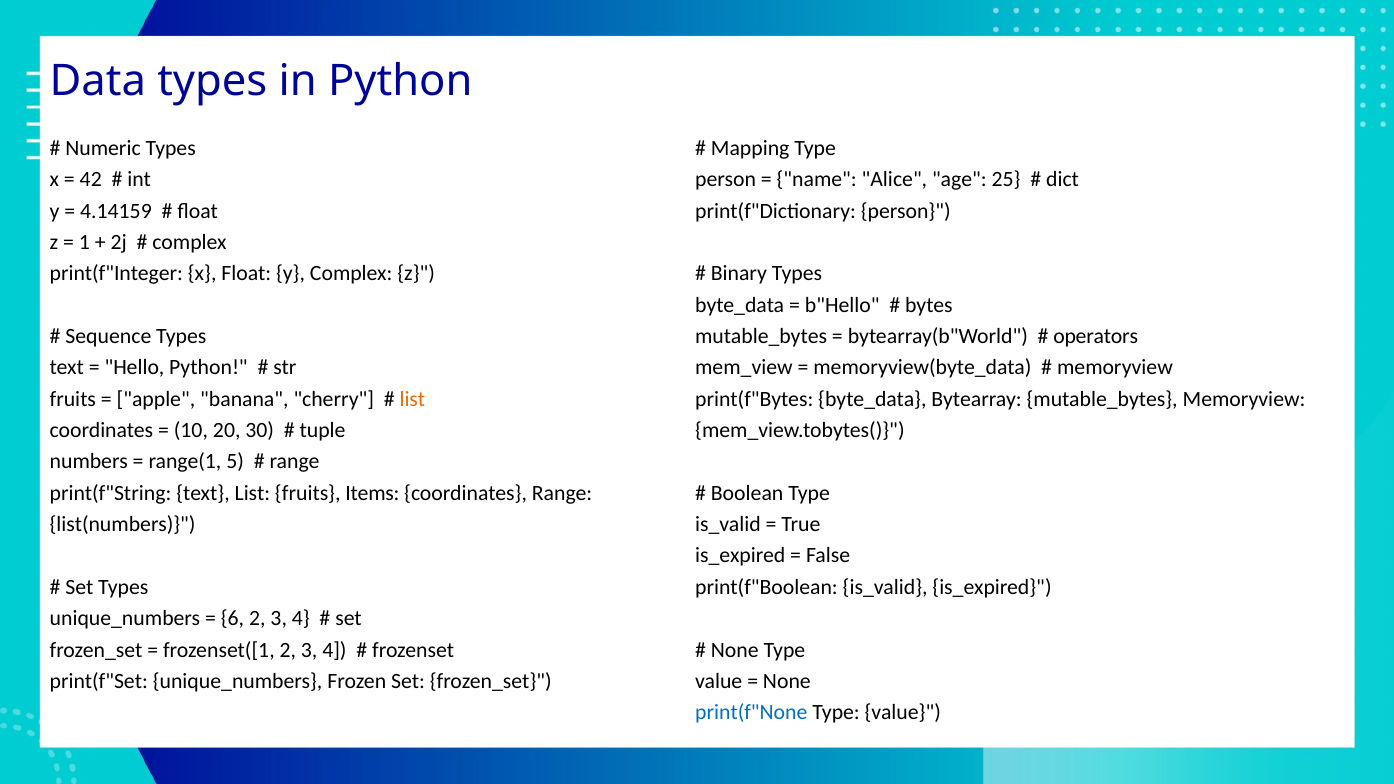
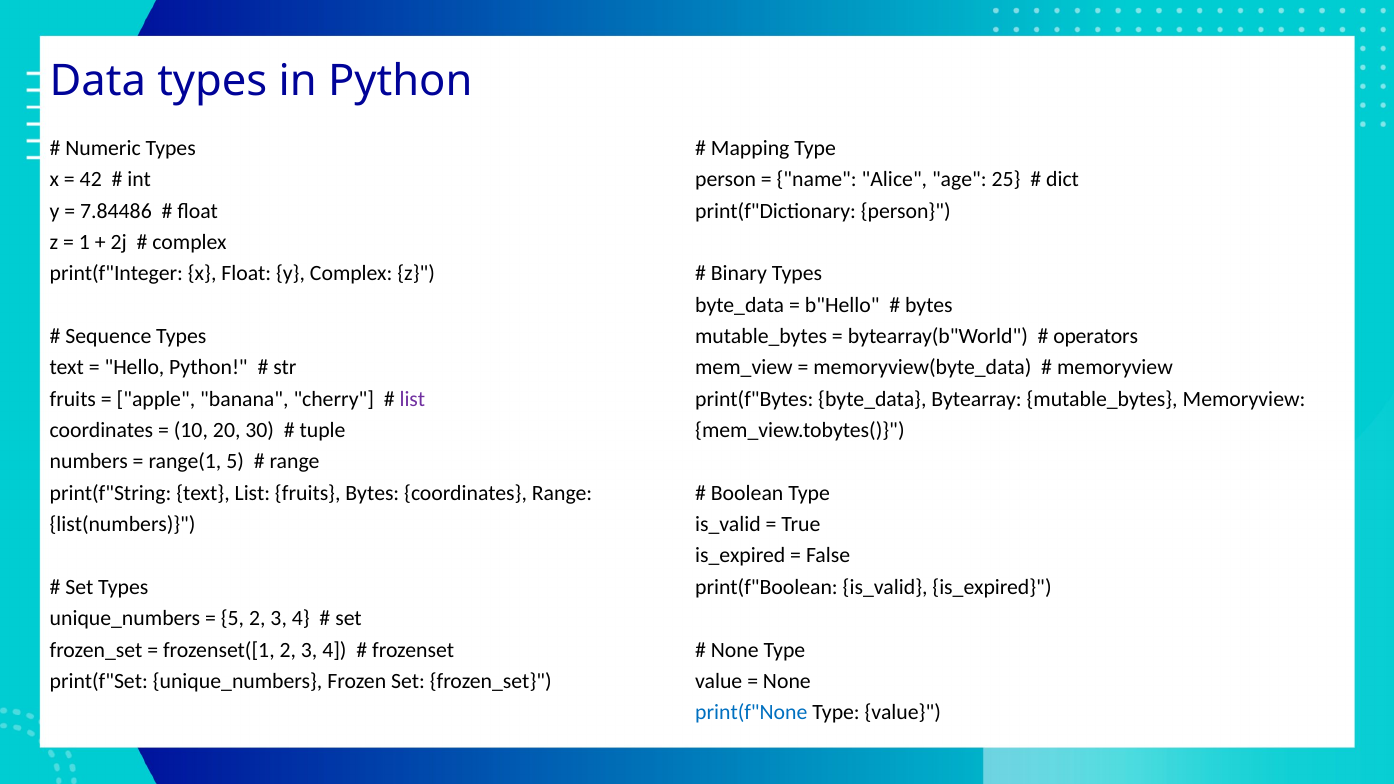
4.14159: 4.14159 -> 7.84486
list at (412, 399) colour: orange -> purple
fruits Items: Items -> Bytes
6 at (233, 619): 6 -> 5
